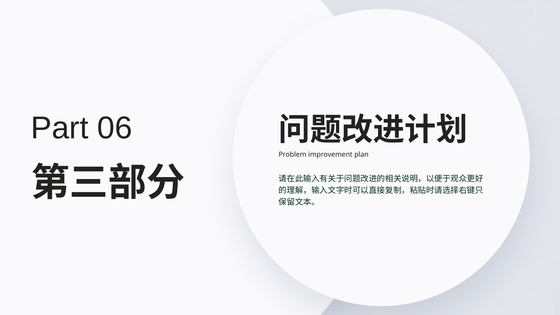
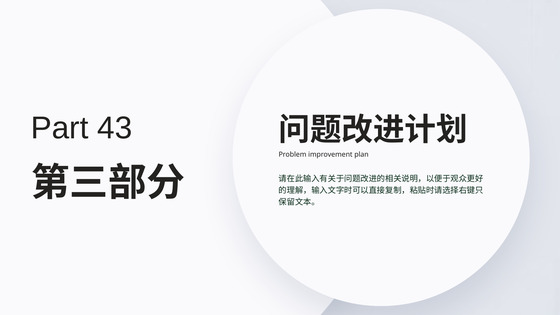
06: 06 -> 43
